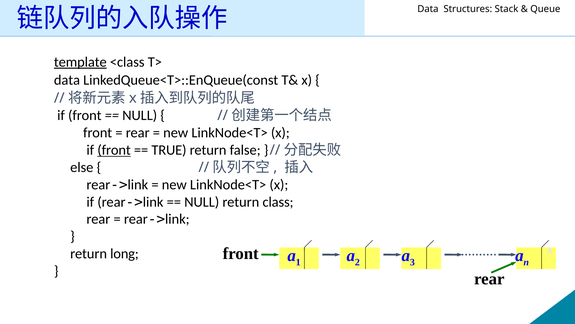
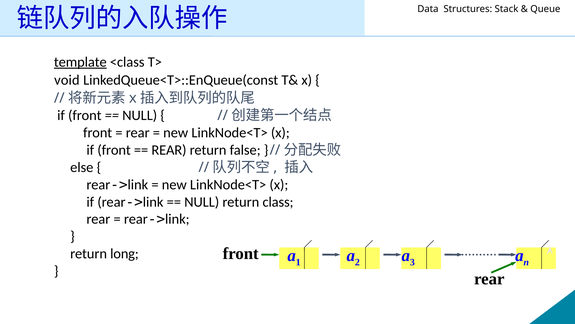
data at (67, 80): data -> void
front at (114, 150) underline: present -> none
TRUE at (169, 150): TRUE -> REAR
